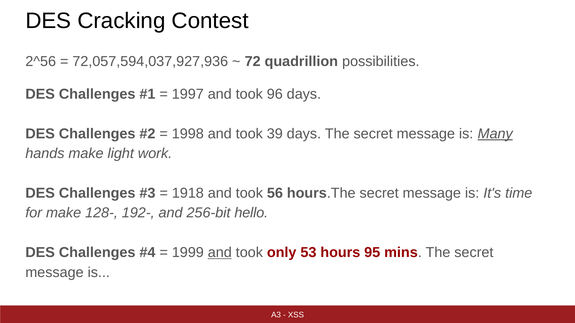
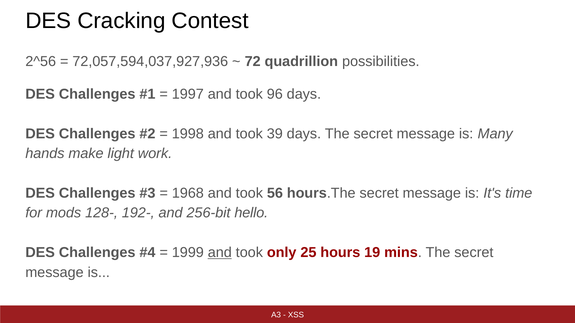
Many underline: present -> none
1918: 1918 -> 1968
for make: make -> mods
53: 53 -> 25
95: 95 -> 19
